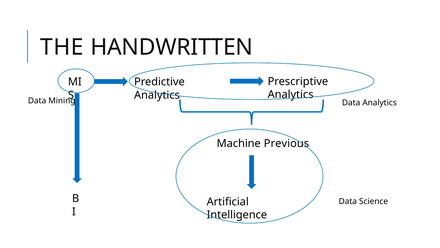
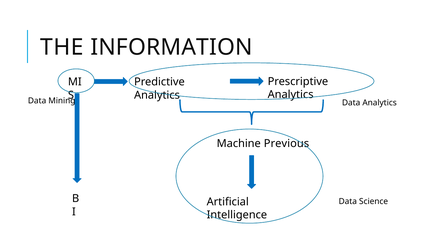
HANDWRITTEN: HANDWRITTEN -> INFORMATION
